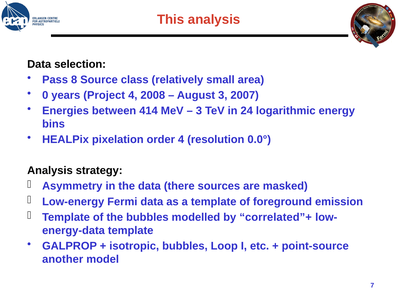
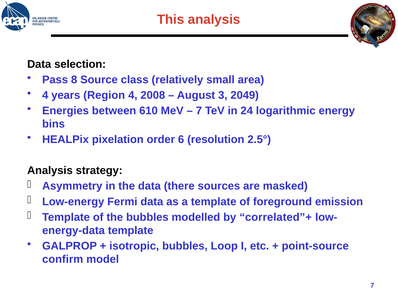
0 at (45, 95): 0 -> 4
Project: Project -> Region
2007: 2007 -> 2049
414: 414 -> 610
3 at (199, 111): 3 -> 7
order 4: 4 -> 6
0.0°: 0.0° -> 2.5°
another: another -> confirm
